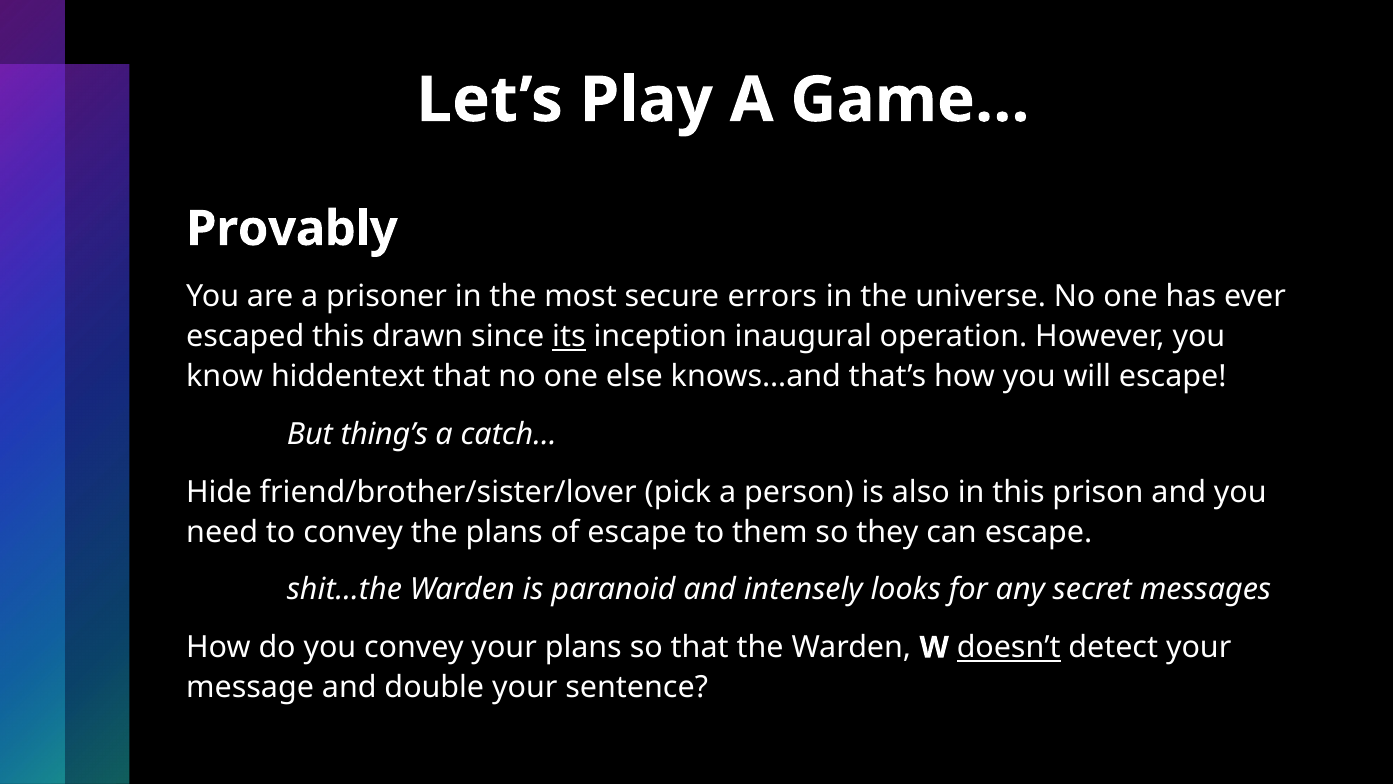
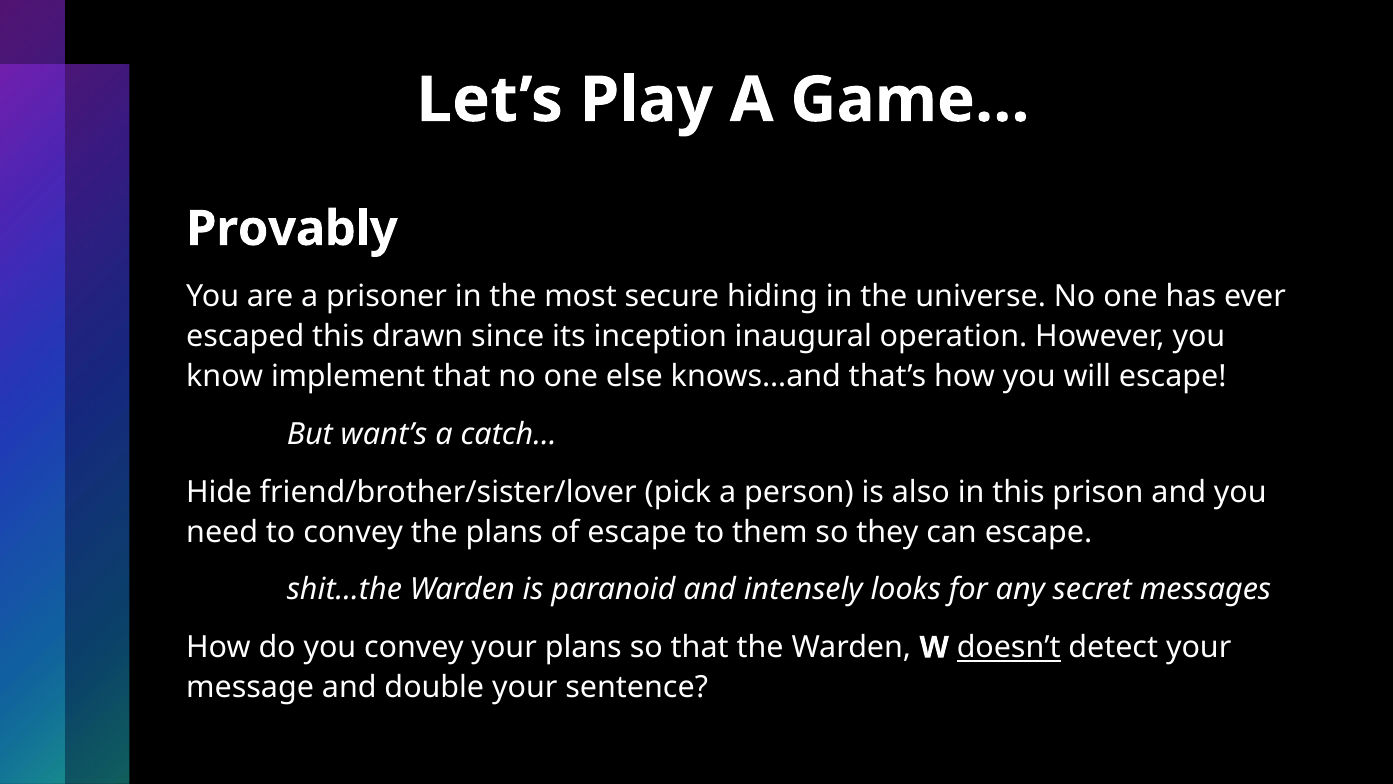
errors: errors -> hiding
its underline: present -> none
hiddentext: hiddentext -> implement
thing’s: thing’s -> want’s
